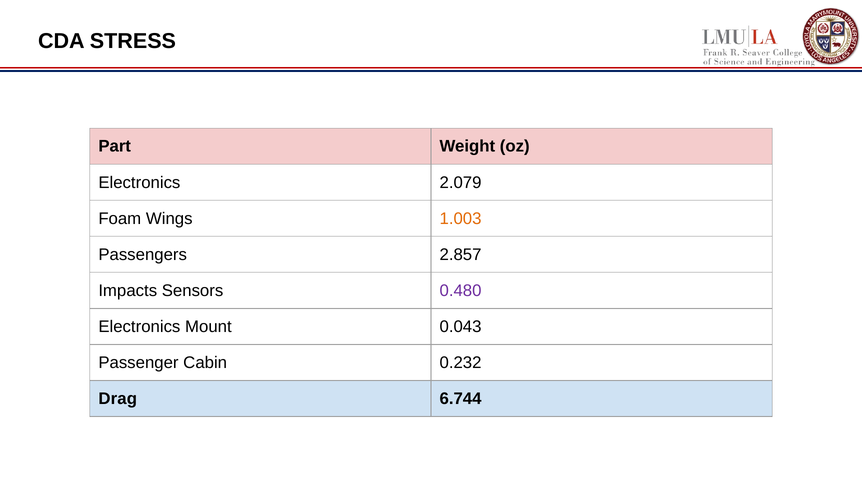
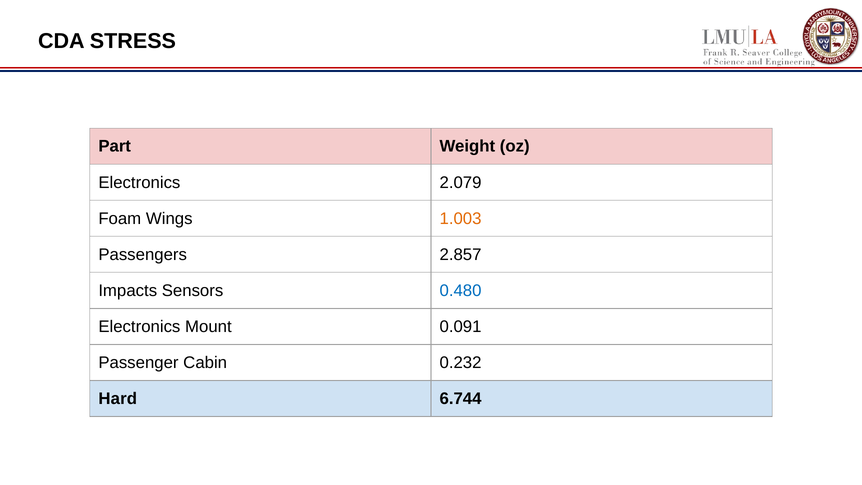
0.480 colour: purple -> blue
0.043: 0.043 -> 0.091
Drag: Drag -> Hard
